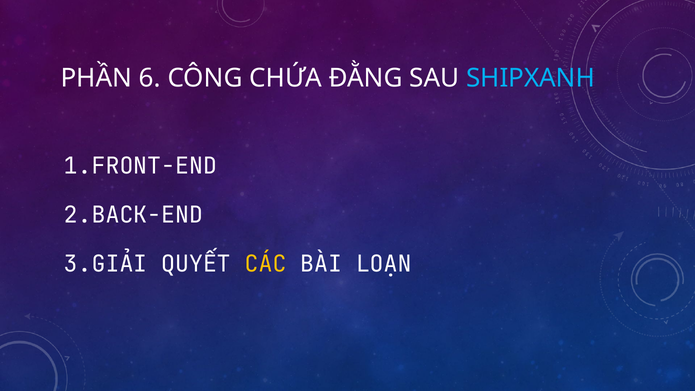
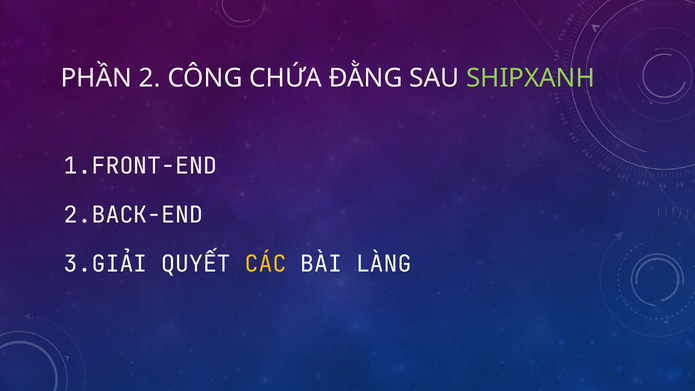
6: 6 -> 2
SHIPXANH colour: light blue -> light green
LOẠN: LOẠN -> LÀNG
